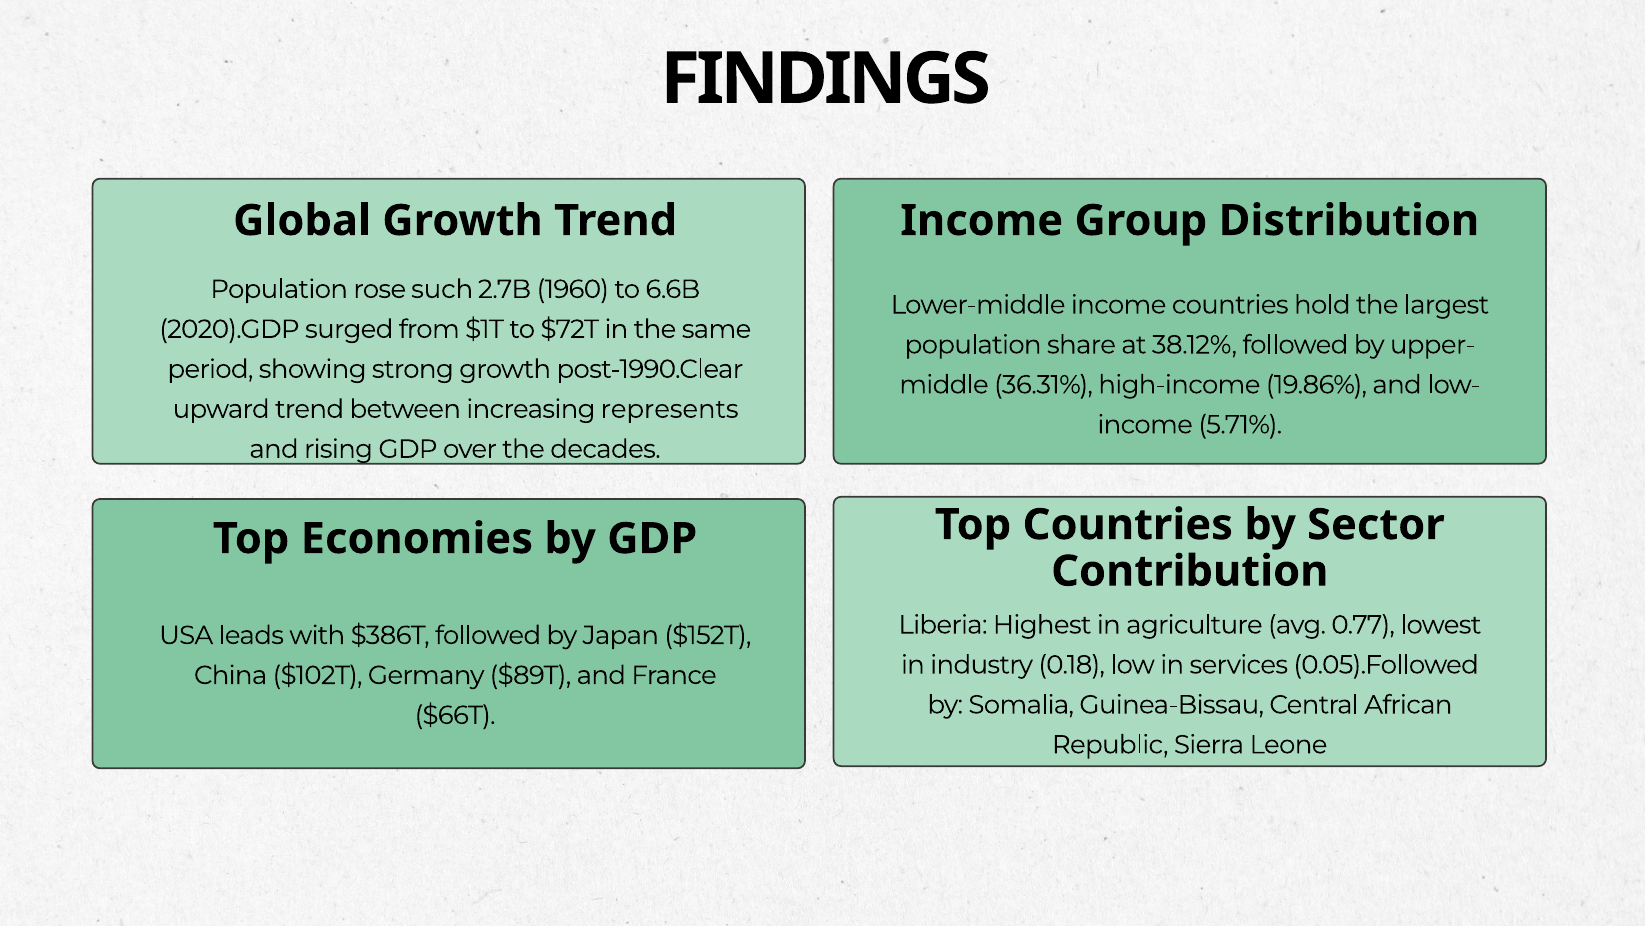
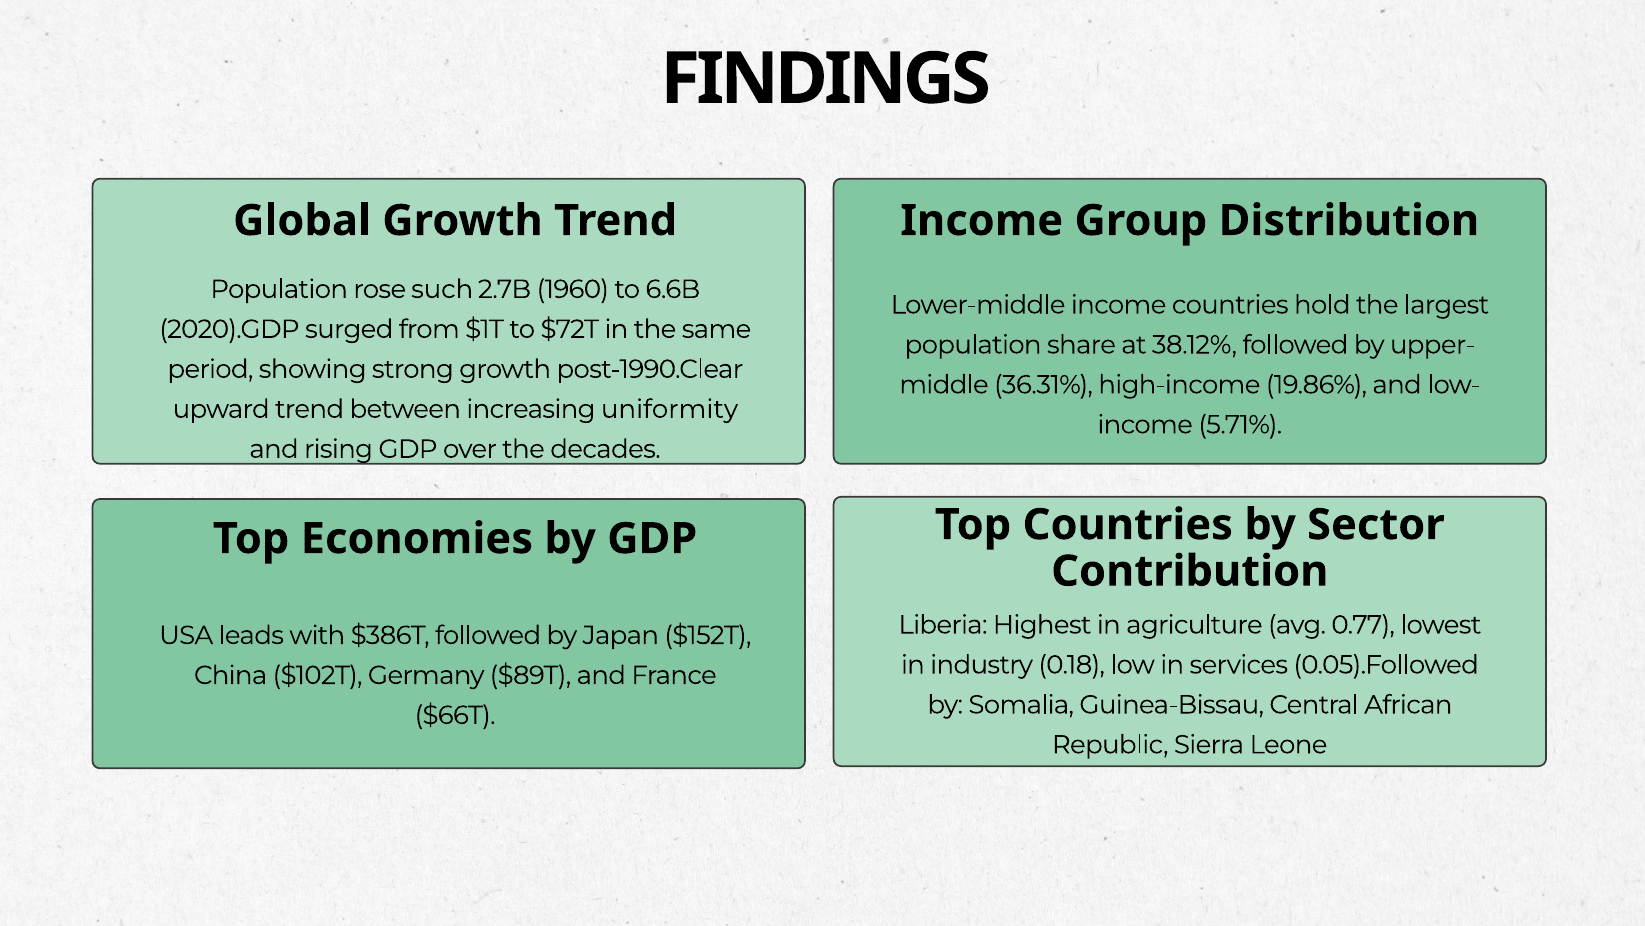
represents: represents -> uniformity
